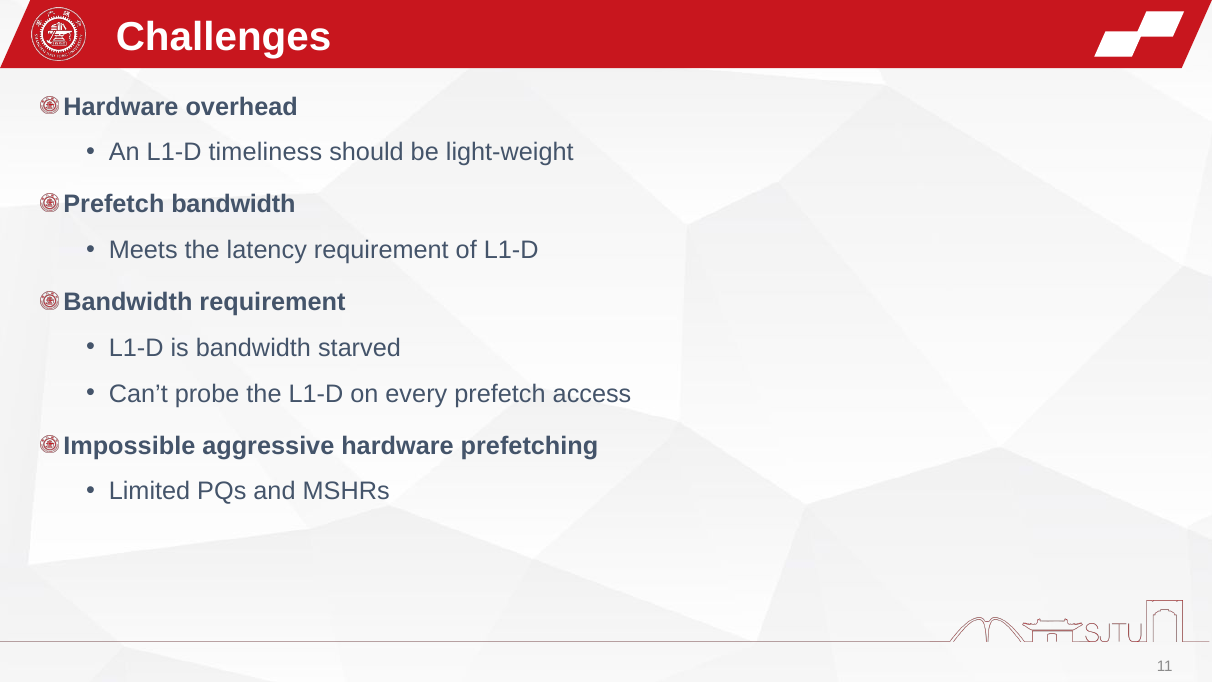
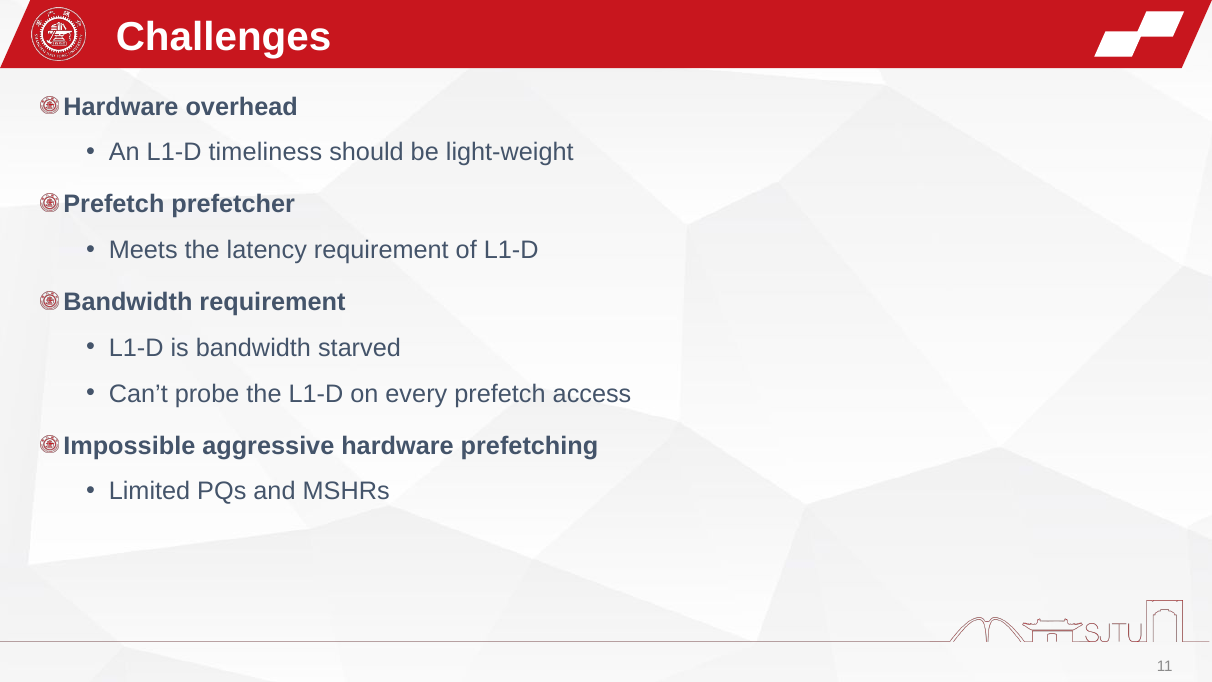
Prefetch bandwidth: bandwidth -> prefetcher
